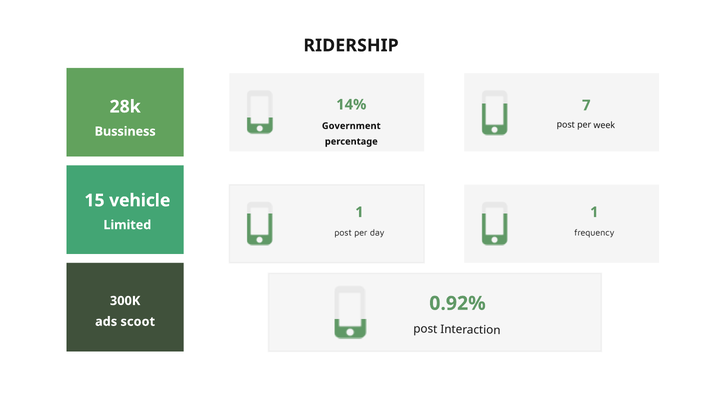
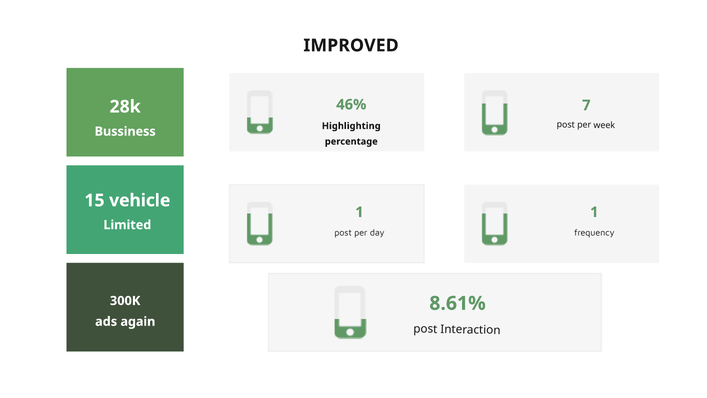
RIDERSHIP: RIDERSHIP -> IMPROVED
14%: 14% -> 46%
Government: Government -> Highlighting
0.92%: 0.92% -> 8.61%
scoot: scoot -> again
